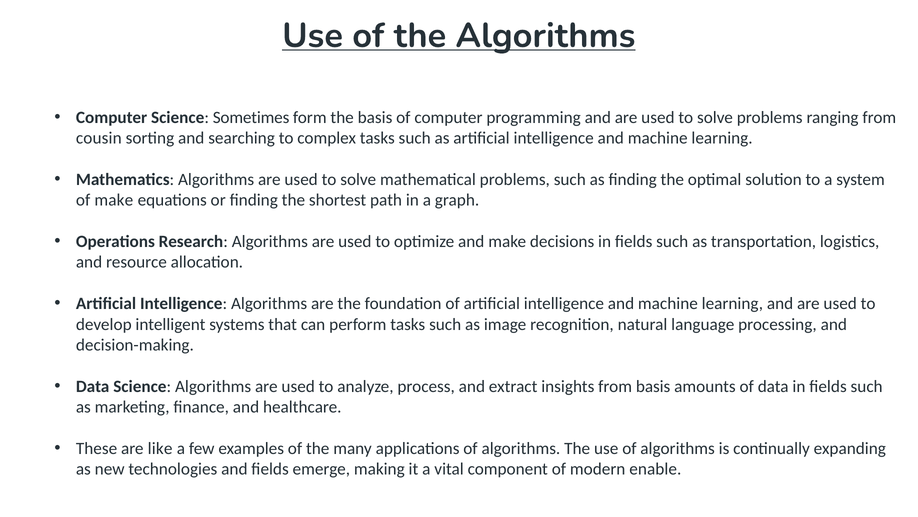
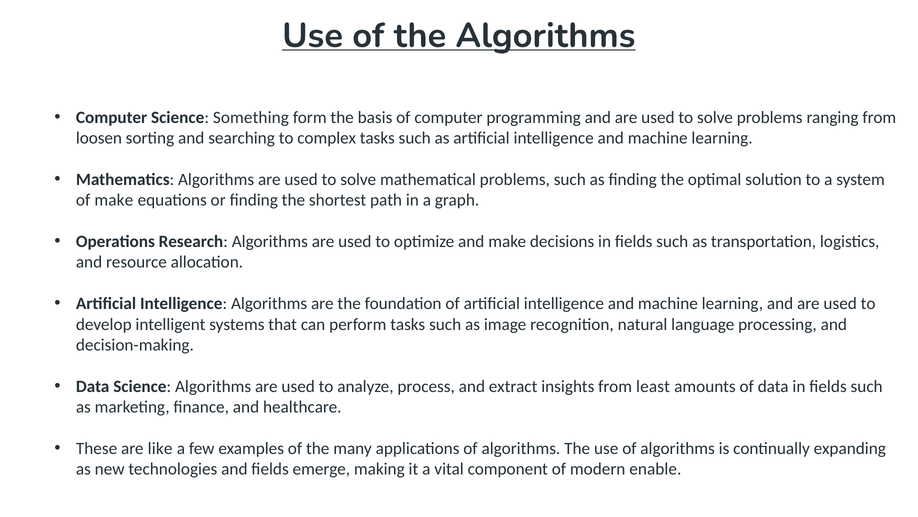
Sometimes: Sometimes -> Something
cousin: cousin -> loosen
from basis: basis -> least
